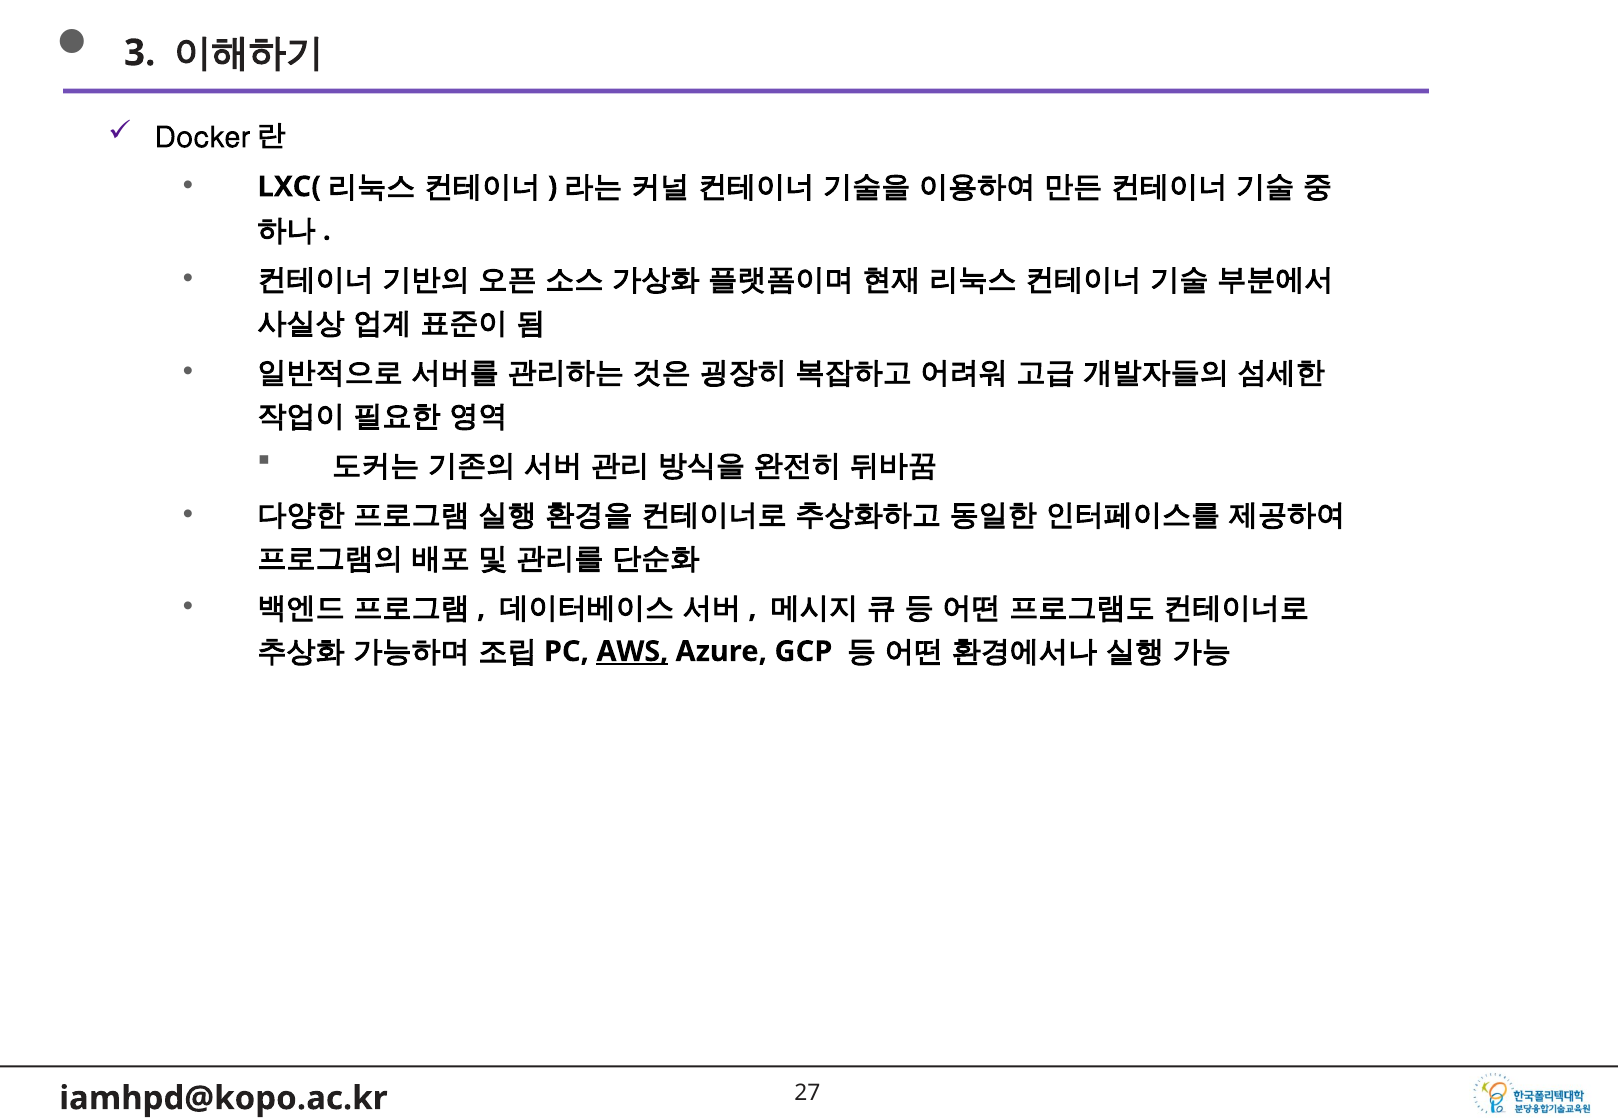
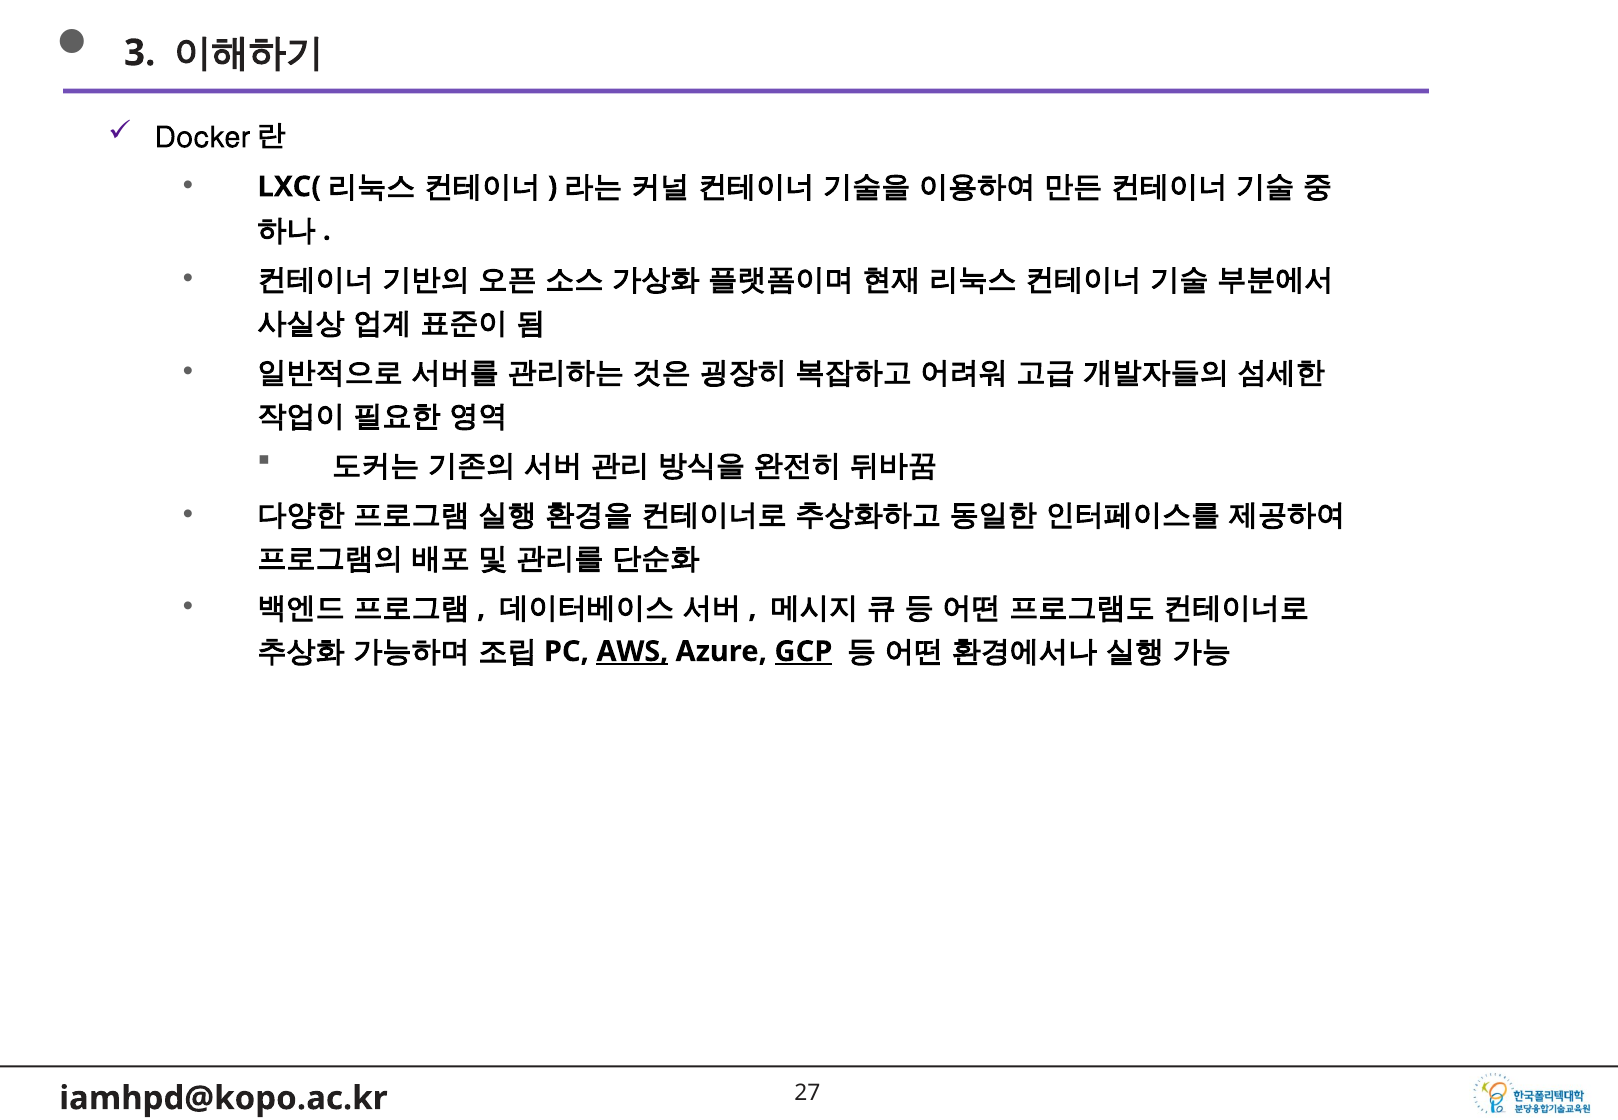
GCP underline: none -> present
